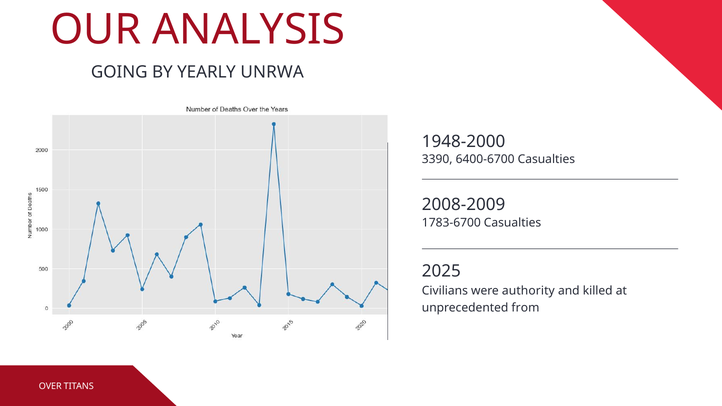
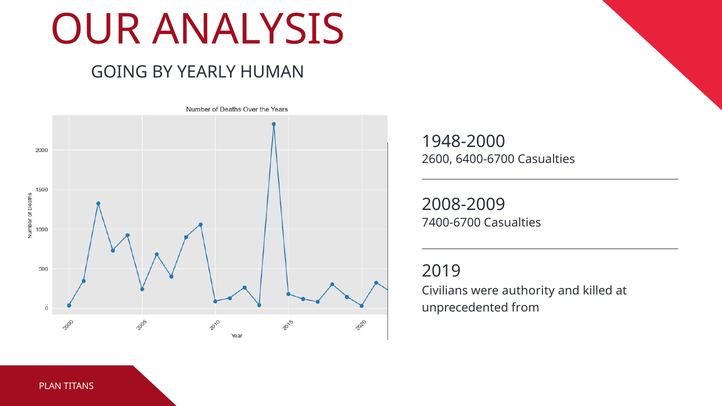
UNRWA: UNRWA -> HUMAN
3390: 3390 -> 2600
1783-6700: 1783-6700 -> 7400-6700
2025: 2025 -> 2019
OVER: OVER -> PLAN
